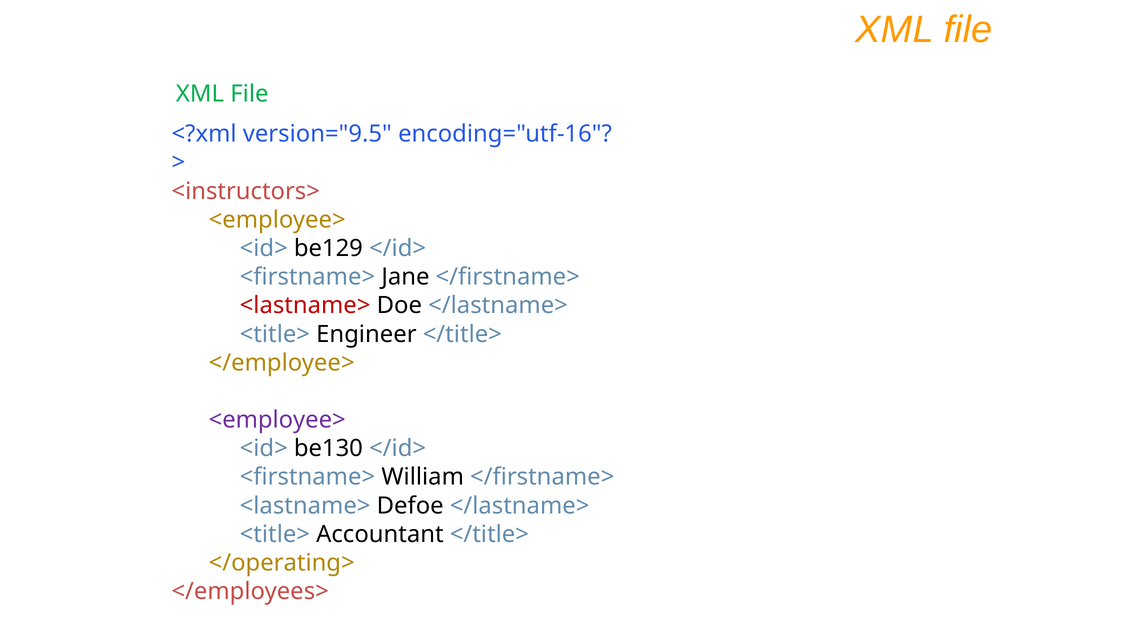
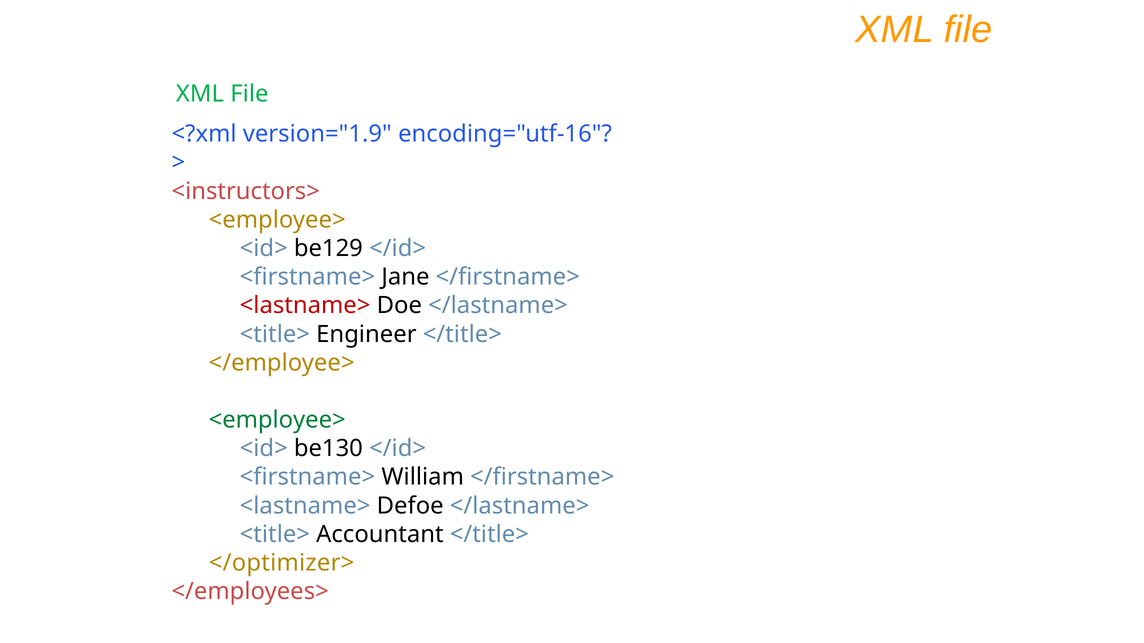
version="9.5: version="9.5 -> version="1.9
<employee> at (277, 420) colour: purple -> green
</operating>: </operating> -> </optimizer>
